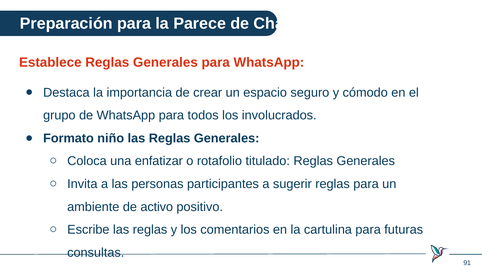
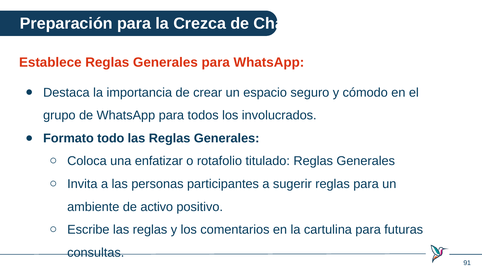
Parece: Parece -> Crezca
niño: niño -> todo
